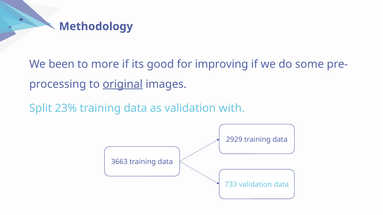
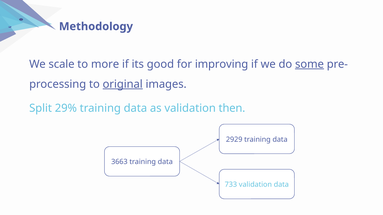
been: been -> scale
some underline: none -> present
23%: 23% -> 29%
with: with -> then
